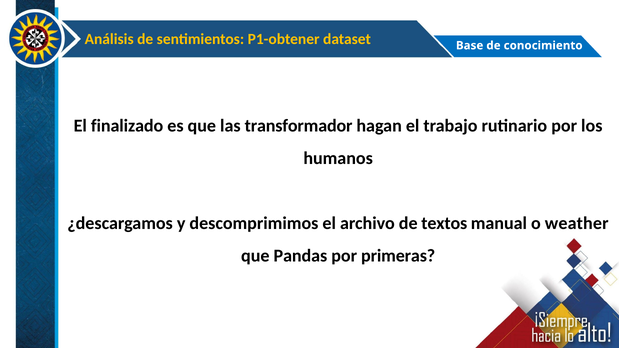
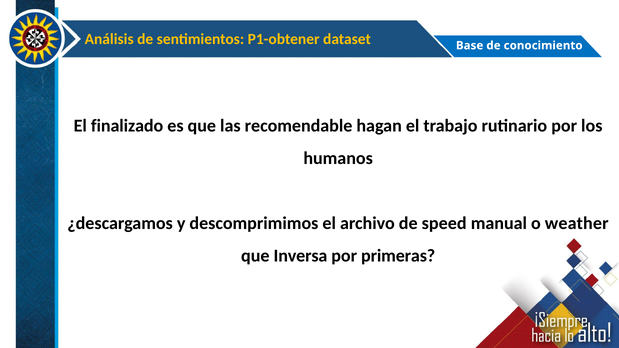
transformador: transformador -> recomendable
textos: textos -> speed
Pandas: Pandas -> Inversa
